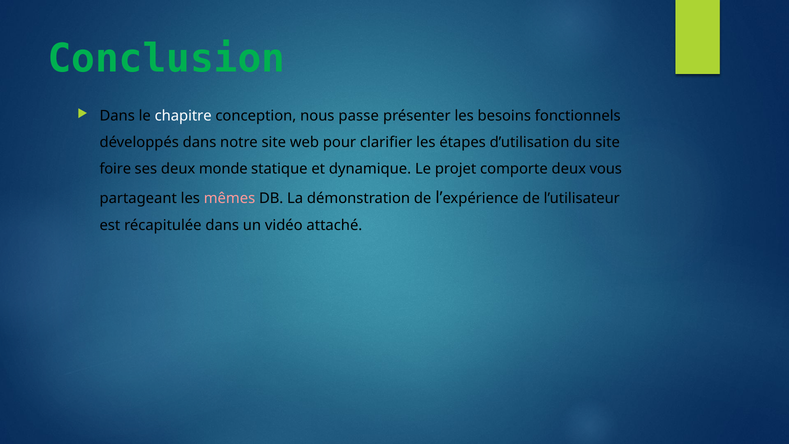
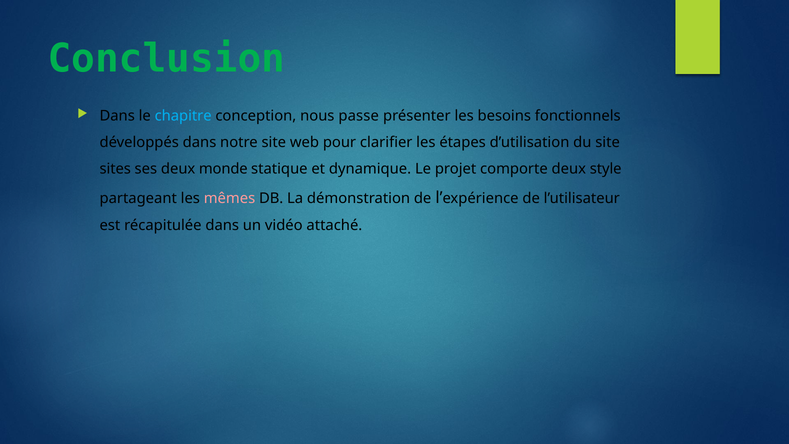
chapitre colour: white -> light blue
foire: foire -> sites
vous: vous -> style
